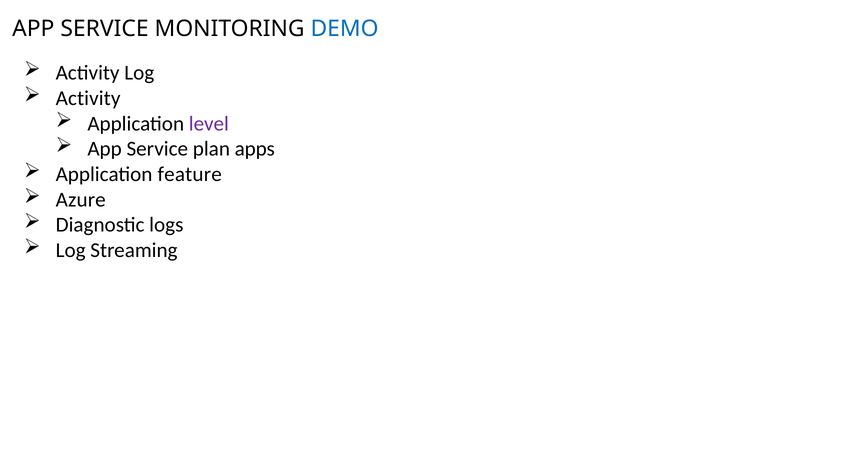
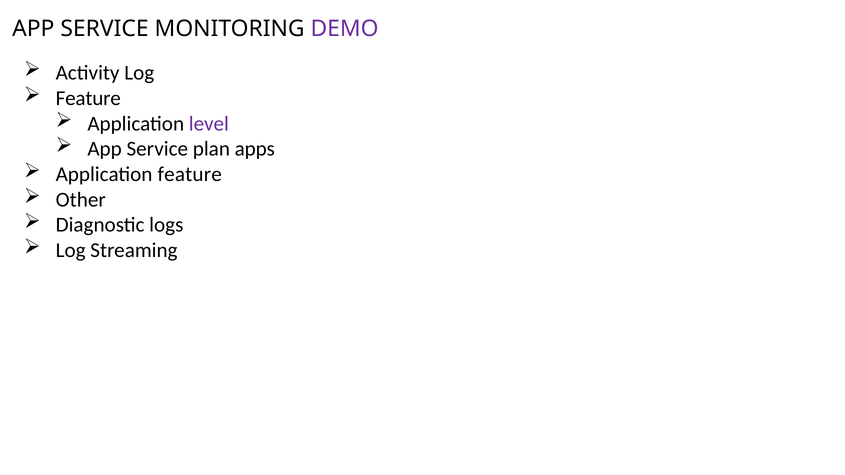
DEMO colour: blue -> purple
Activity at (88, 98): Activity -> Feature
Azure: Azure -> Other
